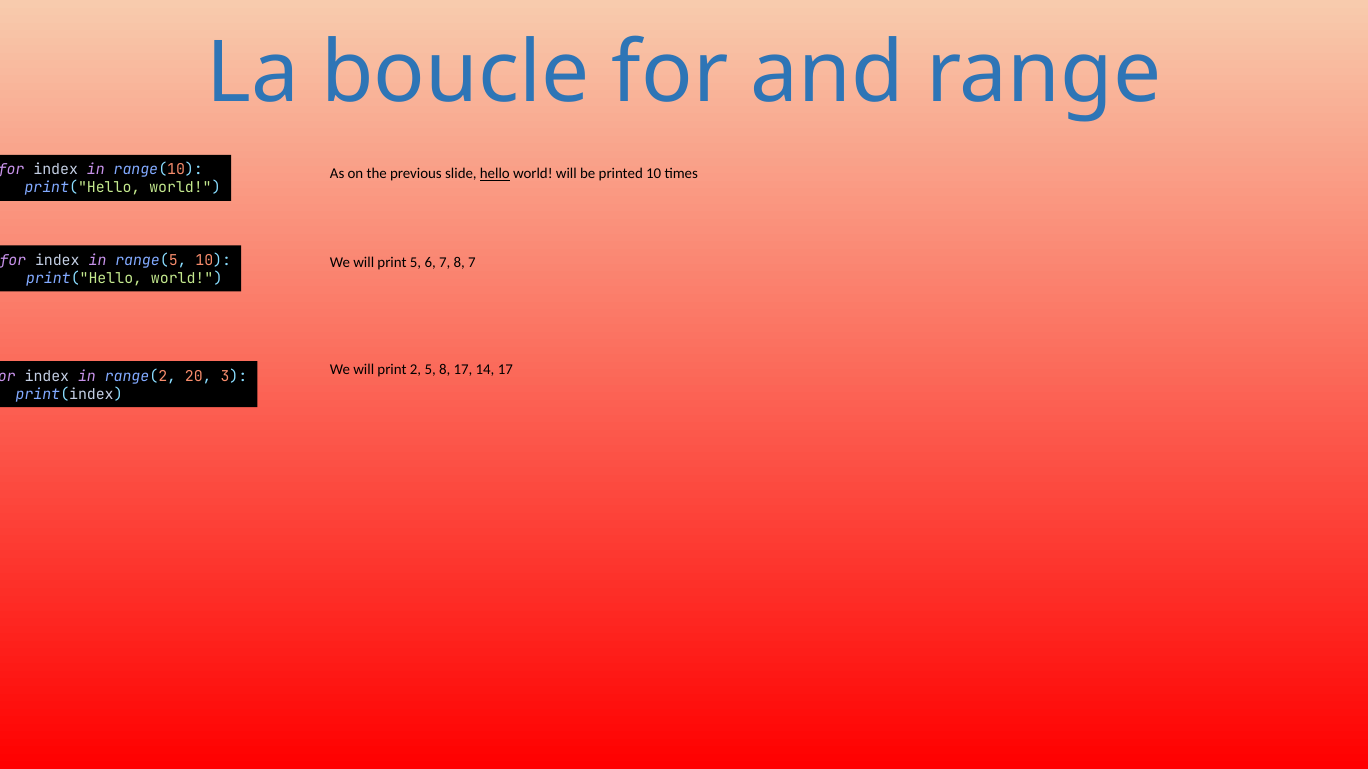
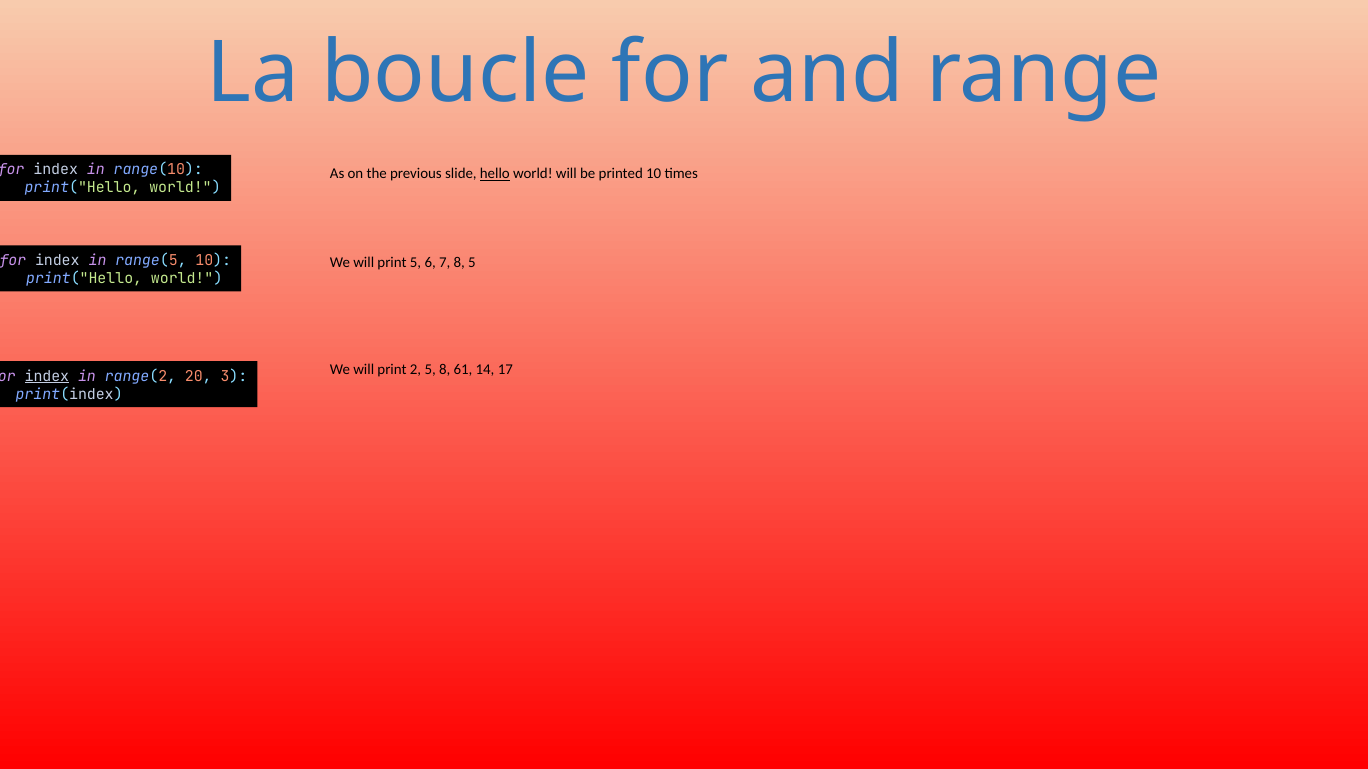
8 7: 7 -> 5
8 17: 17 -> 61
index at (47, 377) underline: none -> present
